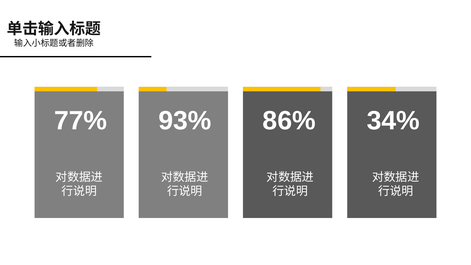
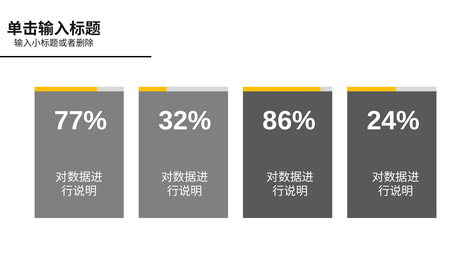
93%: 93% -> 32%
34%: 34% -> 24%
